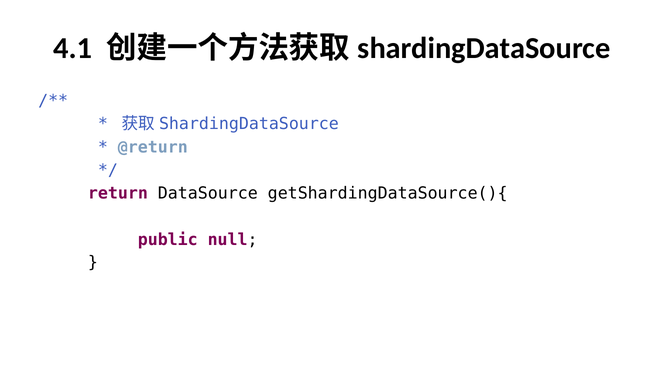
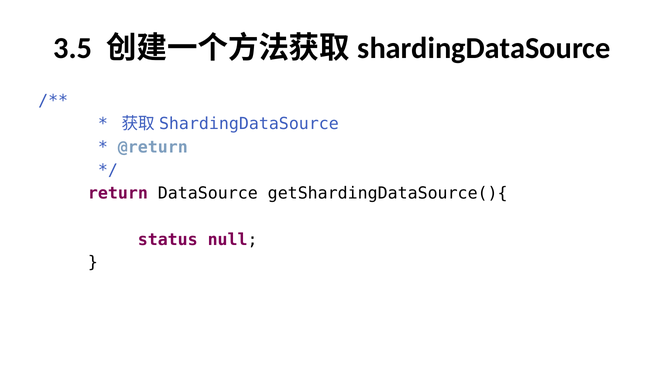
4.1: 4.1 -> 3.5
public: public -> status
